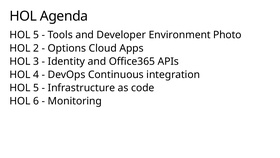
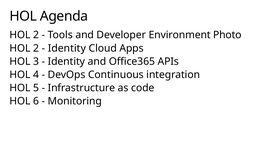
5 at (36, 35): 5 -> 2
Options at (67, 48): Options -> Identity
